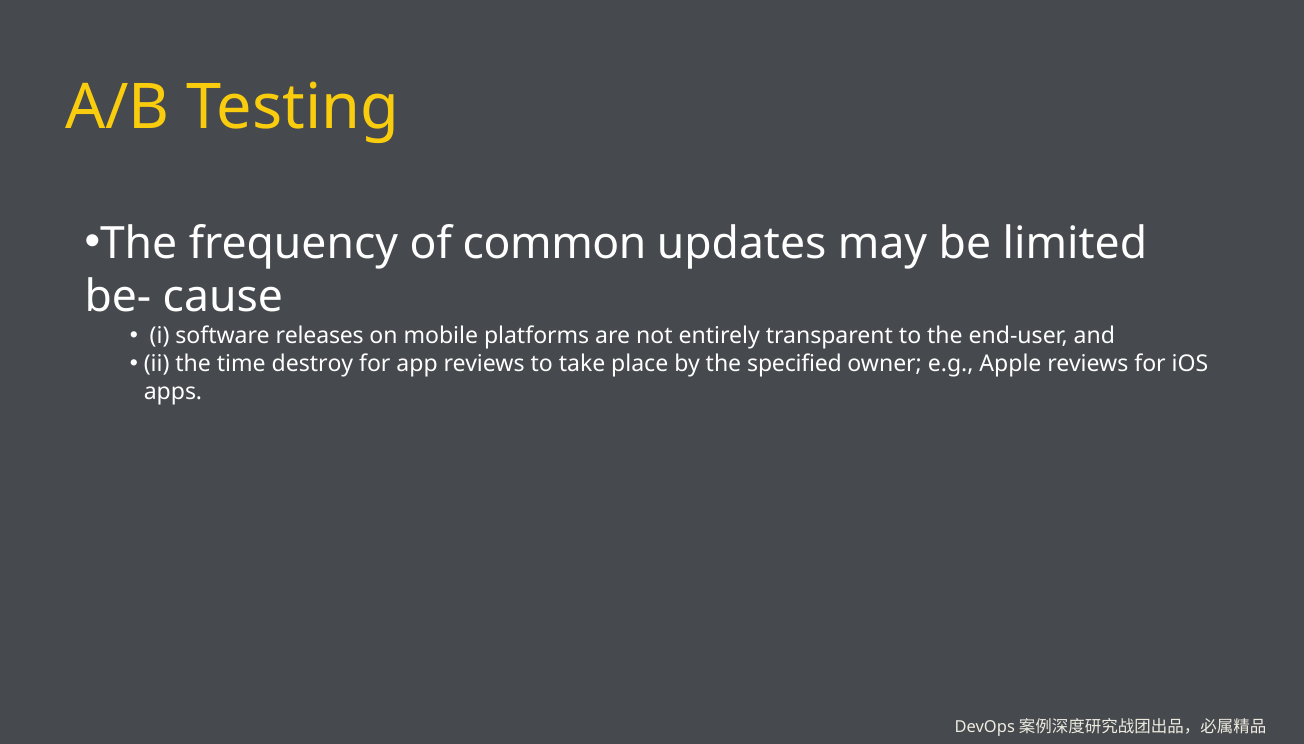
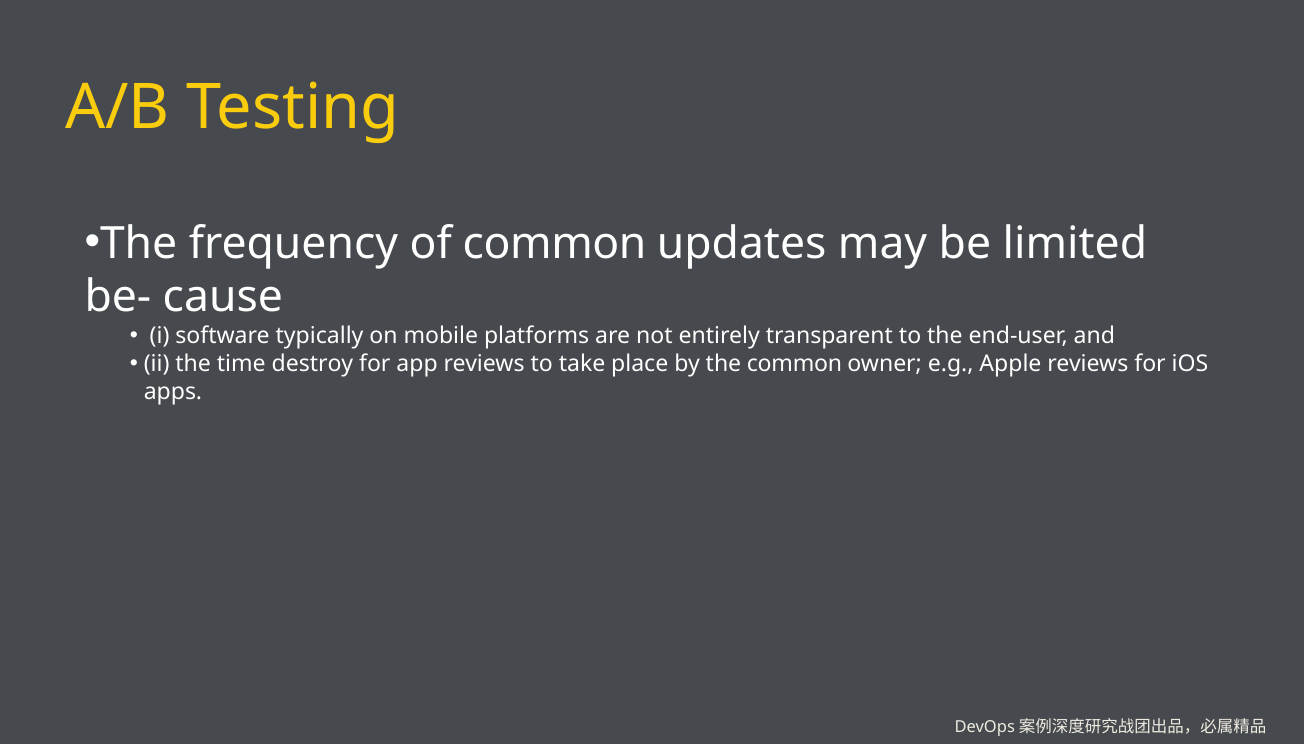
releases: releases -> typically
the specified: specified -> common
